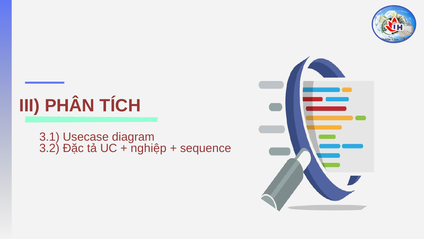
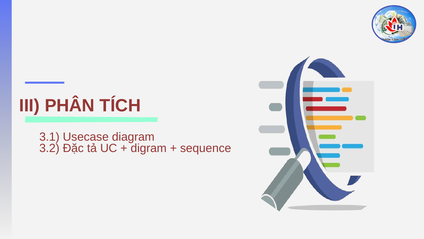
nghiệp: nghiệp -> digram
